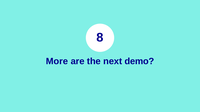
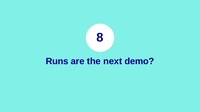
More: More -> Runs
